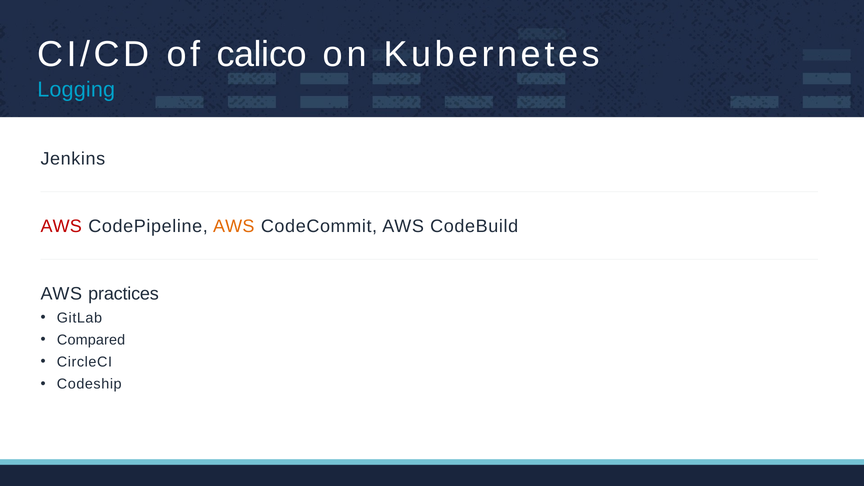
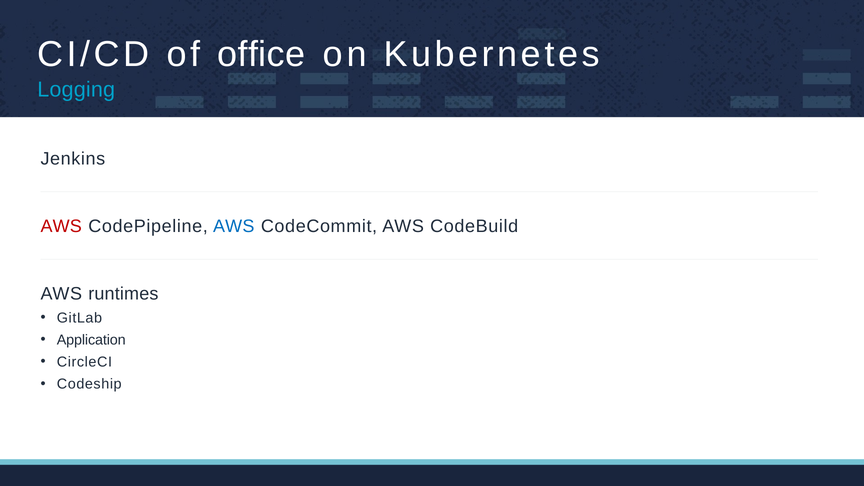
calico: calico -> office
AWS at (234, 226) colour: orange -> blue
practices: practices -> runtimes
Compared: Compared -> Application
